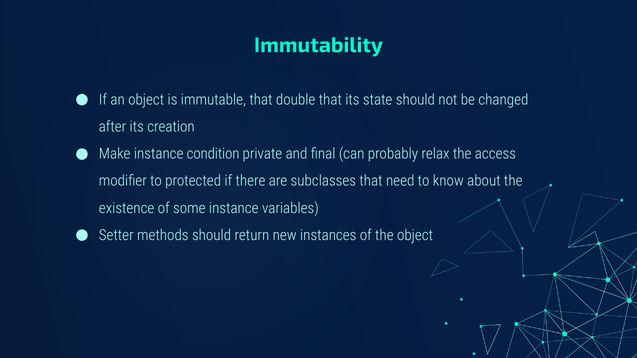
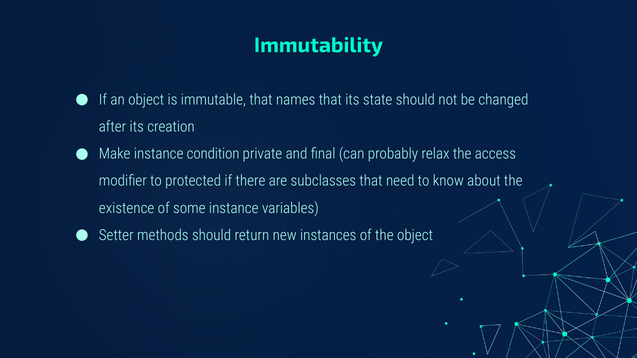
double: double -> names
